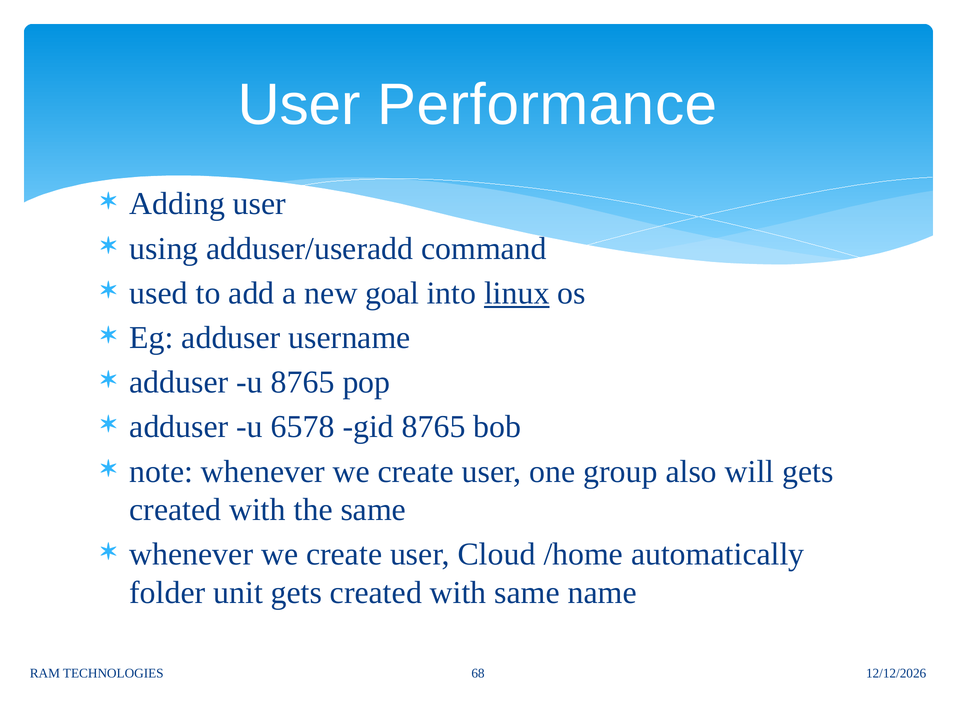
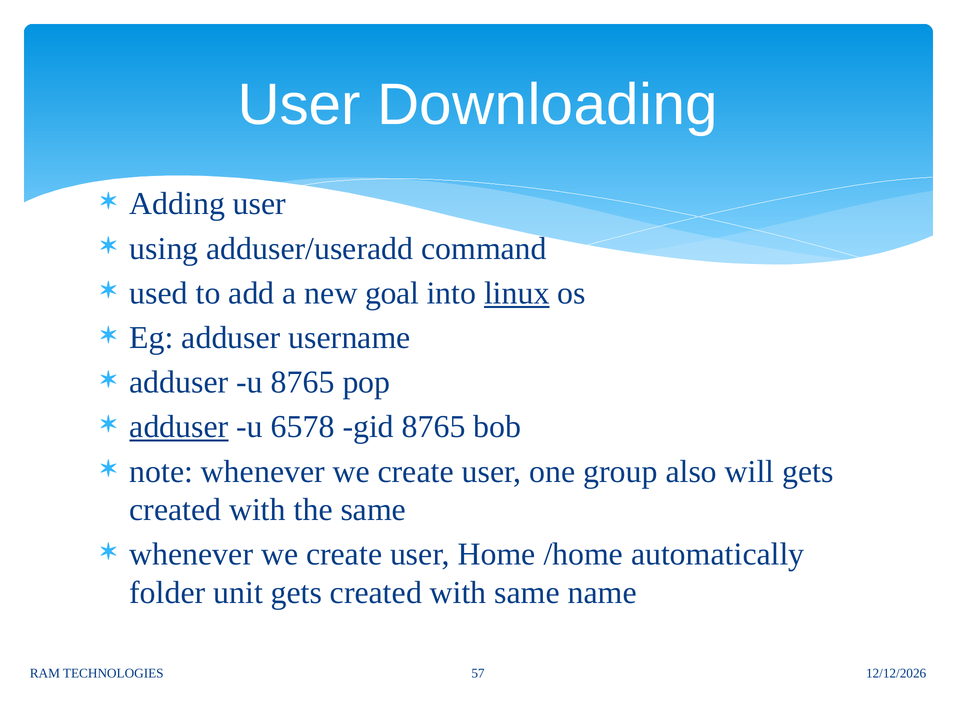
Performance: Performance -> Downloading
adduser at (179, 427) underline: none -> present
Cloud: Cloud -> Home
68: 68 -> 57
